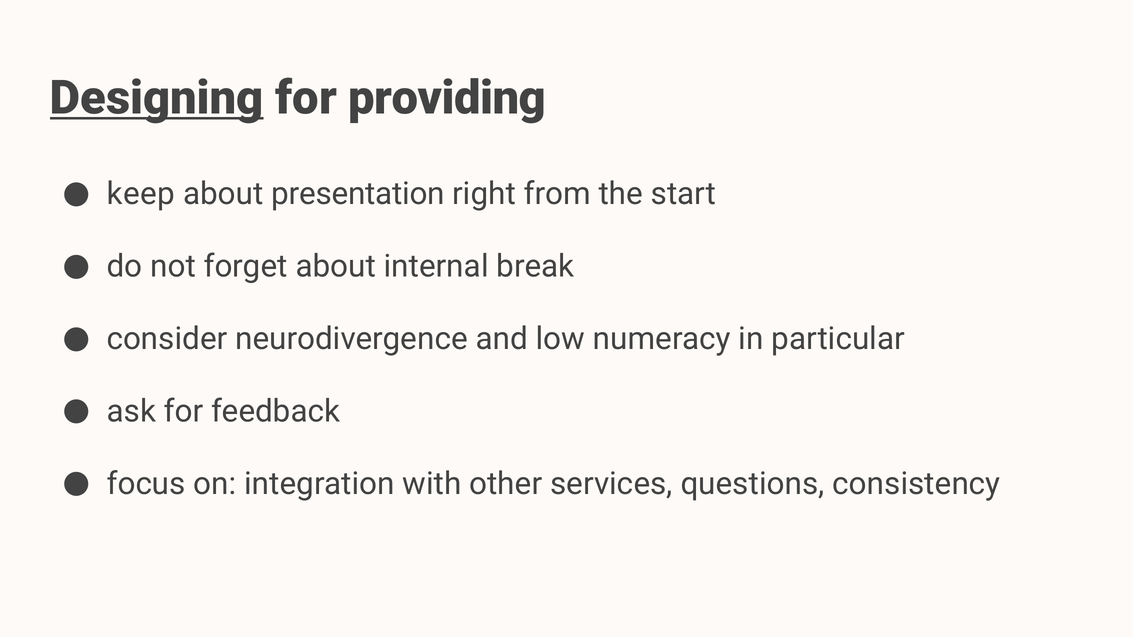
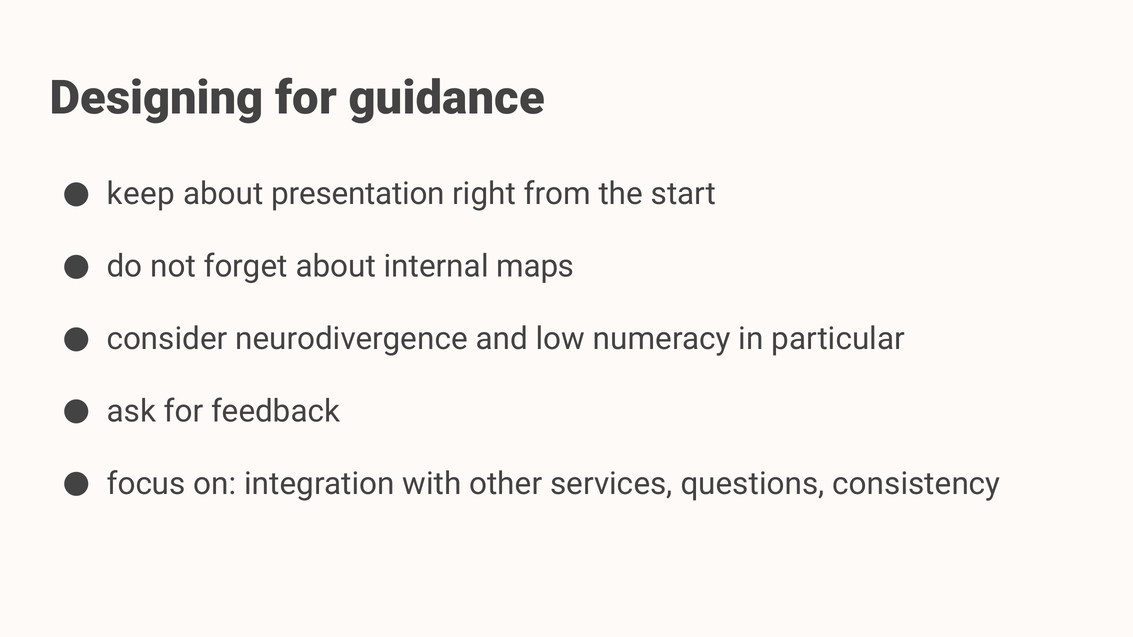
Designing underline: present -> none
providing: providing -> guidance
break: break -> maps
